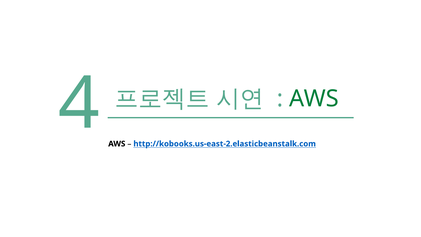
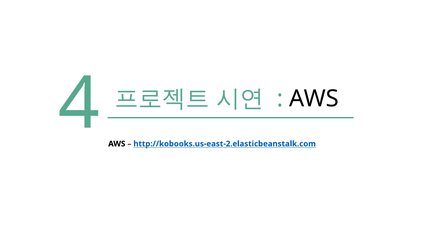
AWS at (314, 99) colour: green -> black
